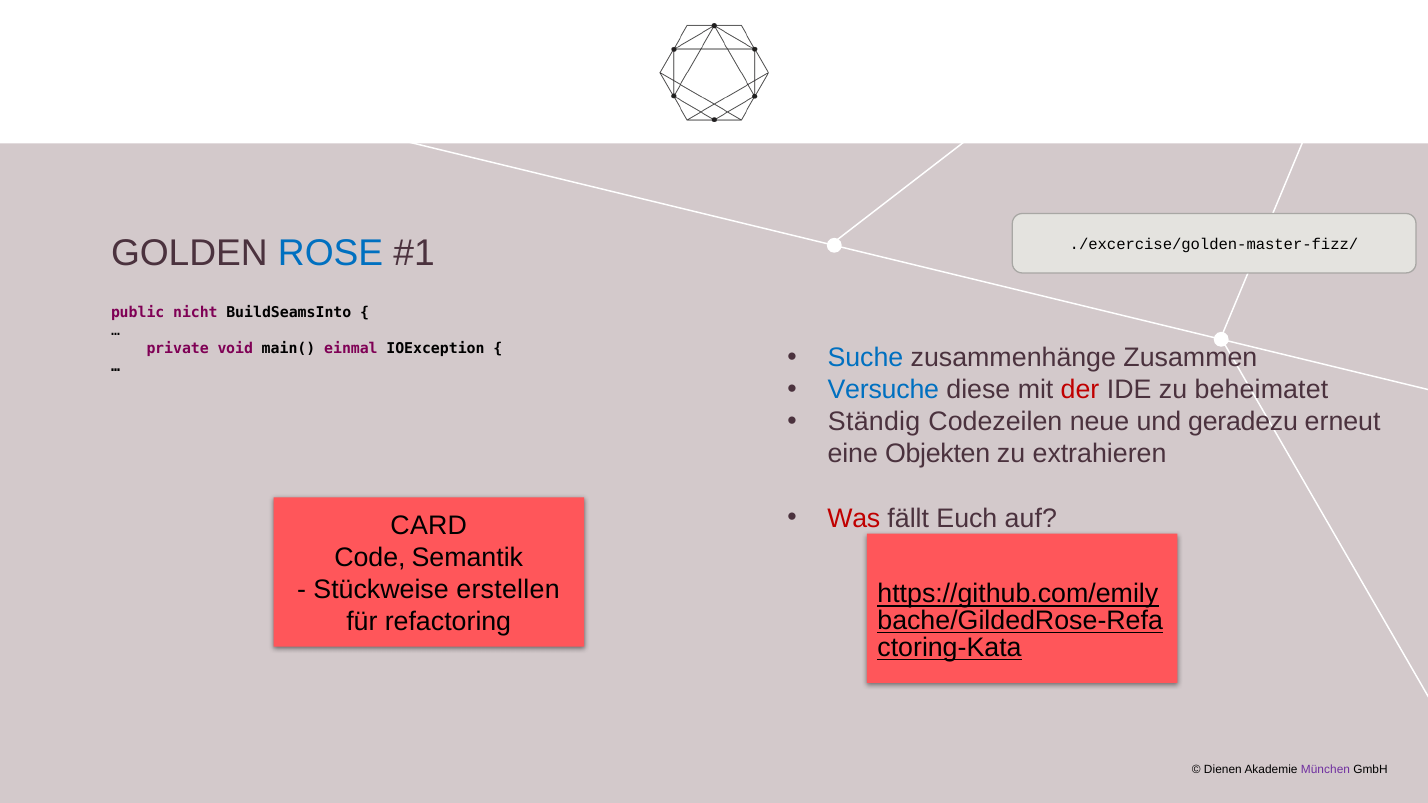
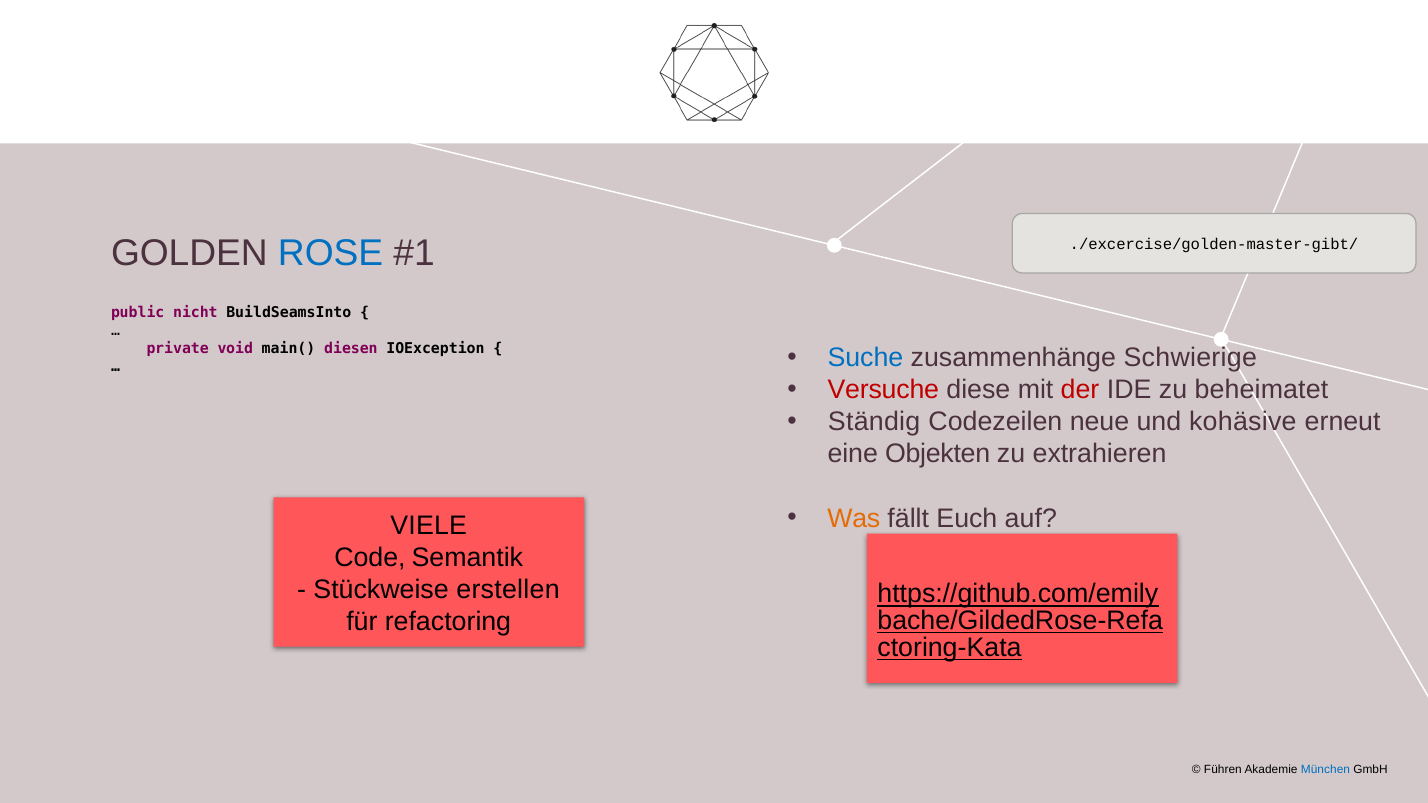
./excercise/golden-master-fizz/: ./excercise/golden-master-fizz/ -> ./excercise/golden-master-gibt/
einmal: einmal -> diesen
Zusammen: Zusammen -> Schwierige
Versuche colour: blue -> red
geradezu: geradezu -> kohäsive
Was colour: red -> orange
CARD: CARD -> VIELE
Dienen: Dienen -> Führen
München colour: purple -> blue
